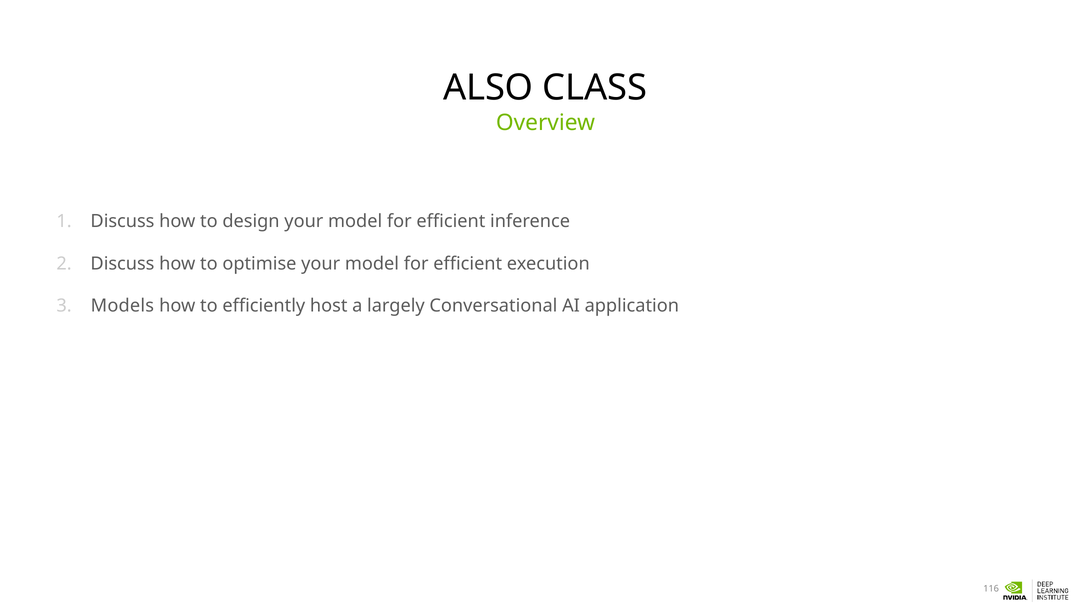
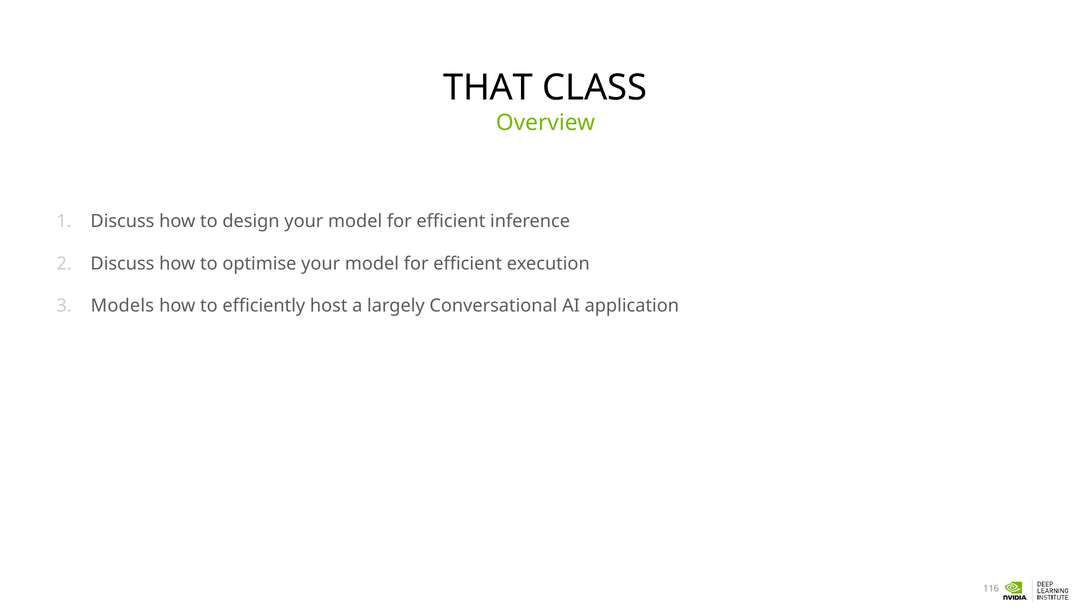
ALSO: ALSO -> THAT
